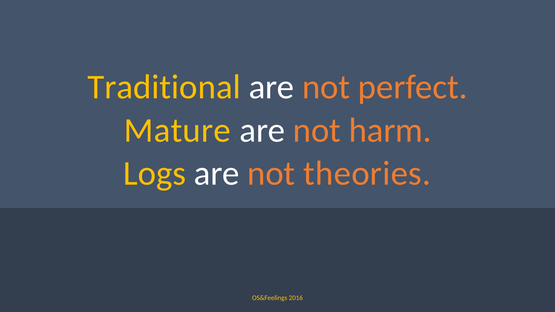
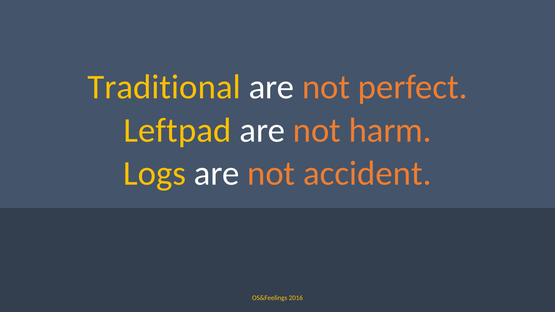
Mature: Mature -> Leftpad
theories: theories -> accident
